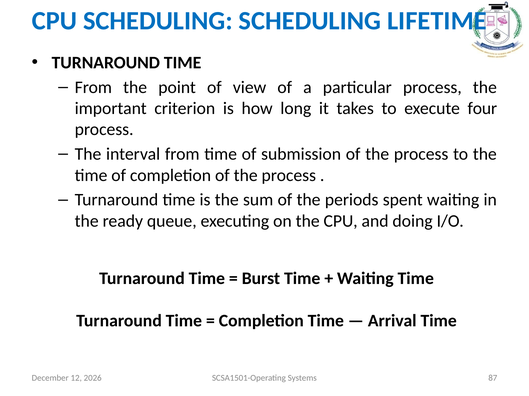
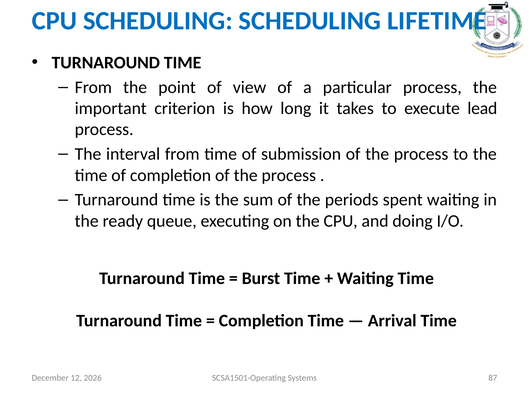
four: four -> lead
